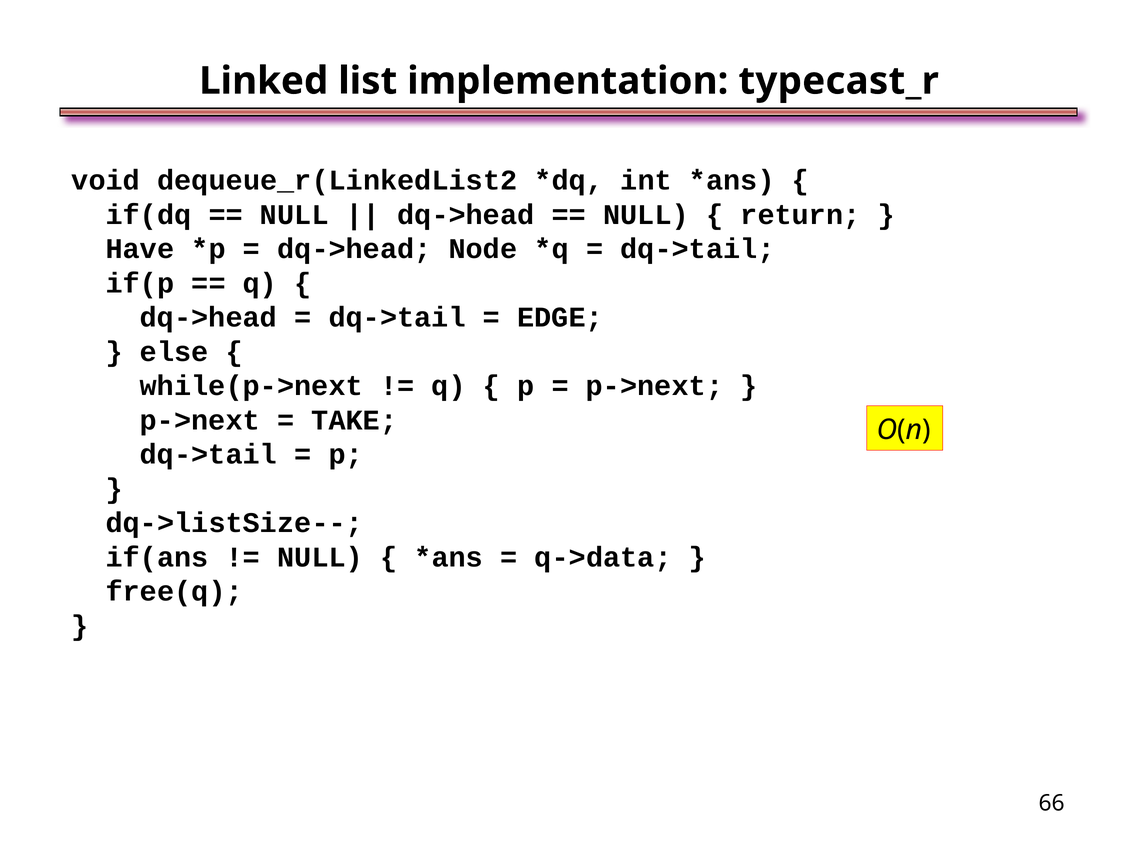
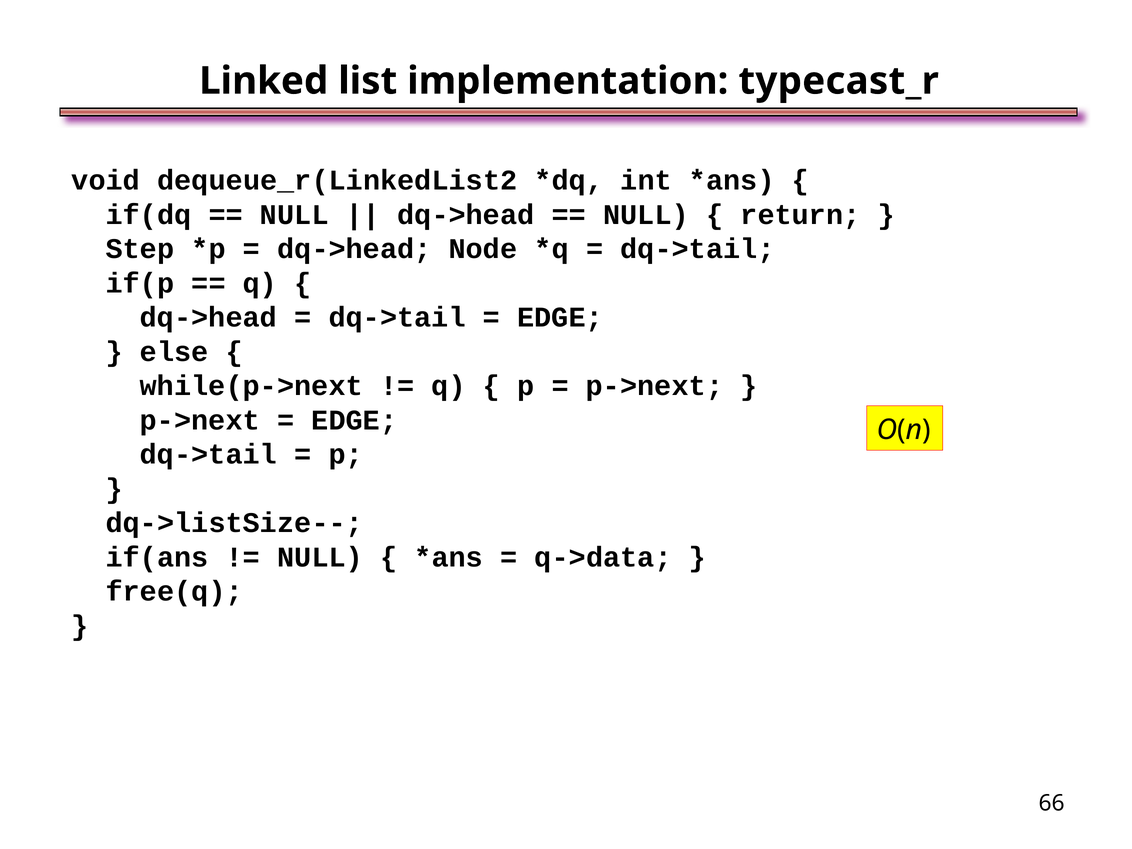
Have: Have -> Step
TAKE at (354, 420): TAKE -> EDGE
